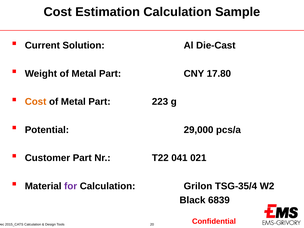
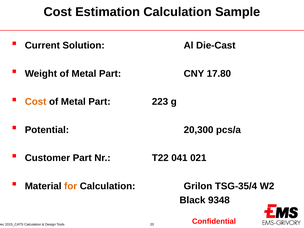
29,000: 29,000 -> 20,300
for colour: purple -> orange
6839: 6839 -> 9348
